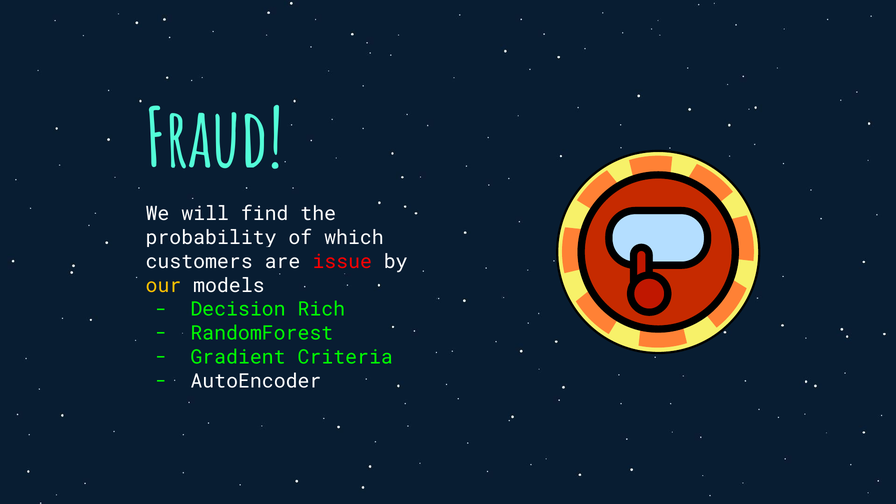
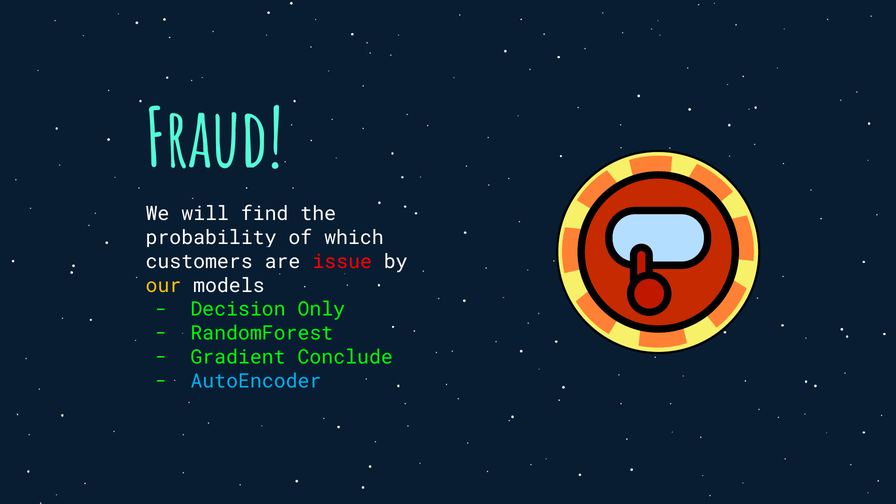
Rich: Rich -> Only
Criteria: Criteria -> Conclude
AutoEncoder colour: white -> light blue
